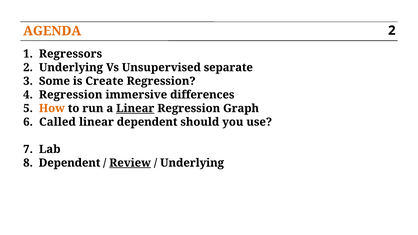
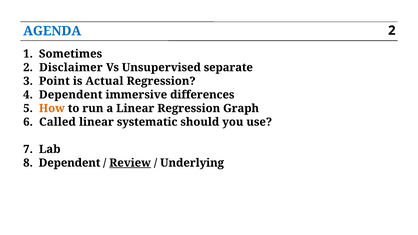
AGENDA colour: orange -> blue
Regressors: Regressors -> Sometimes
2 Underlying: Underlying -> Disclaimer
Some: Some -> Point
Create: Create -> Actual
Regression at (71, 95): Regression -> Dependent
Linear at (135, 108) underline: present -> none
linear dependent: dependent -> systematic
